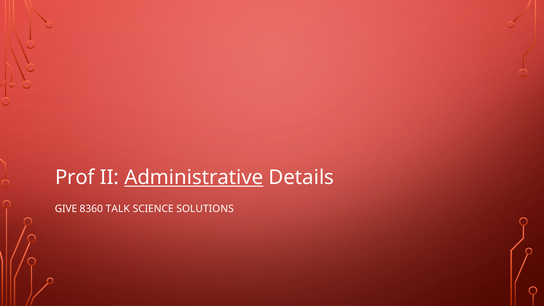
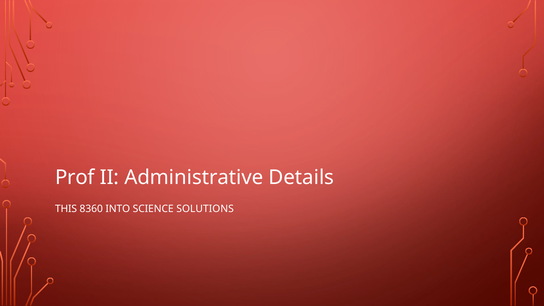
Administrative underline: present -> none
GIVE: GIVE -> THIS
TALK: TALK -> INTO
